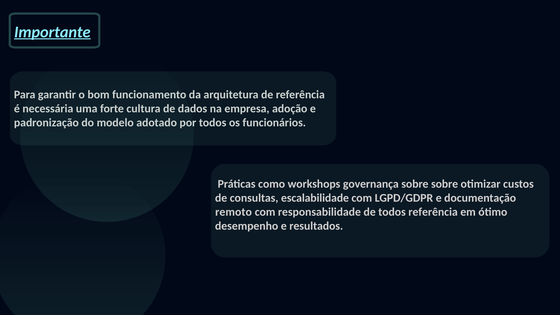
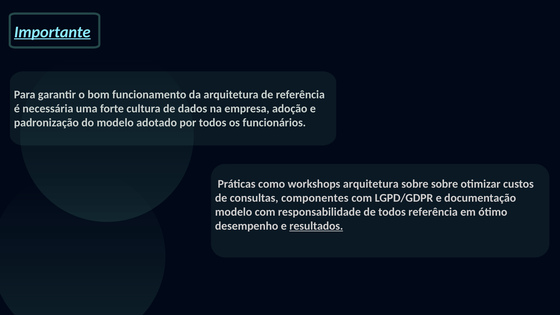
workshops governança: governança -> arquitetura
escalabilidade: escalabilidade -> componentes
remoto at (234, 212): remoto -> modelo
resultados underline: none -> present
